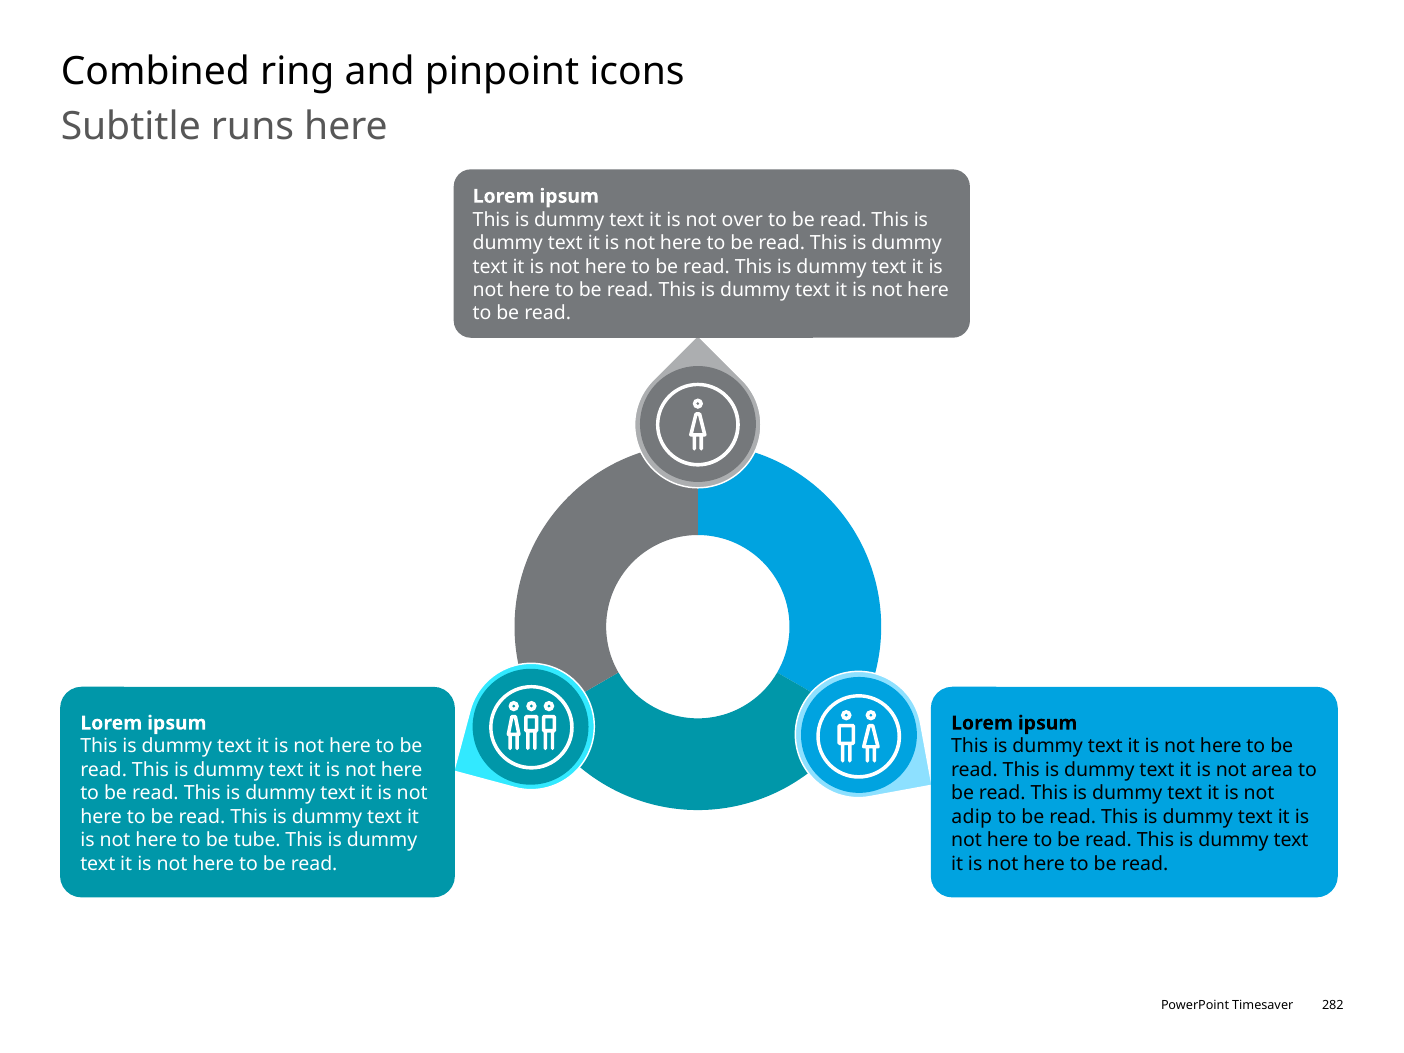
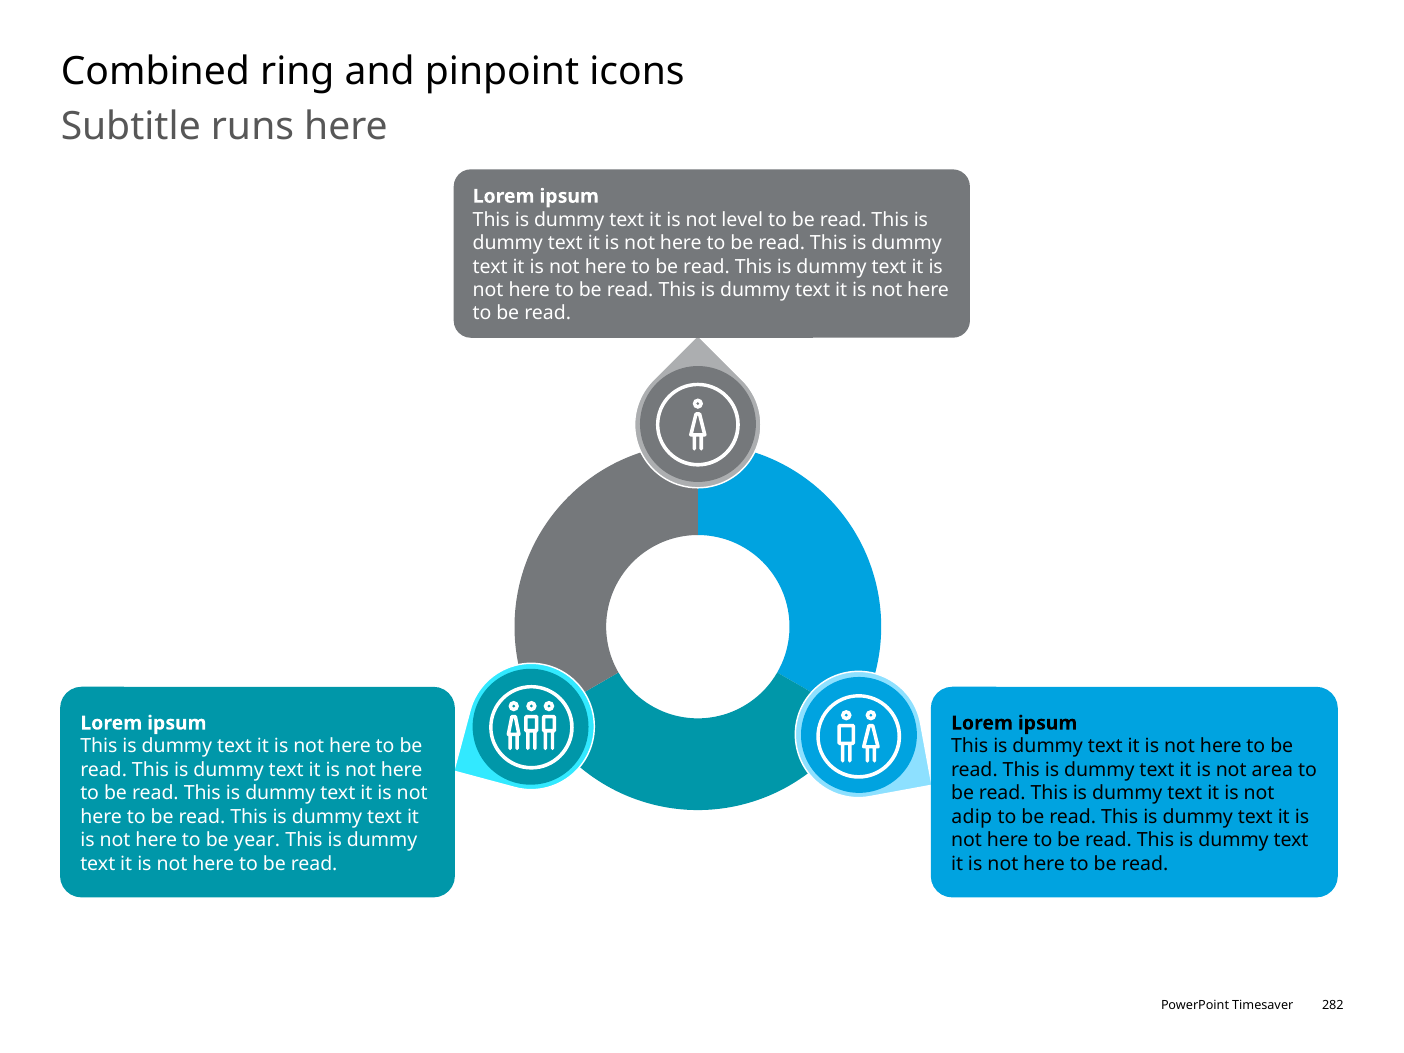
over: over -> level
tube: tube -> year
